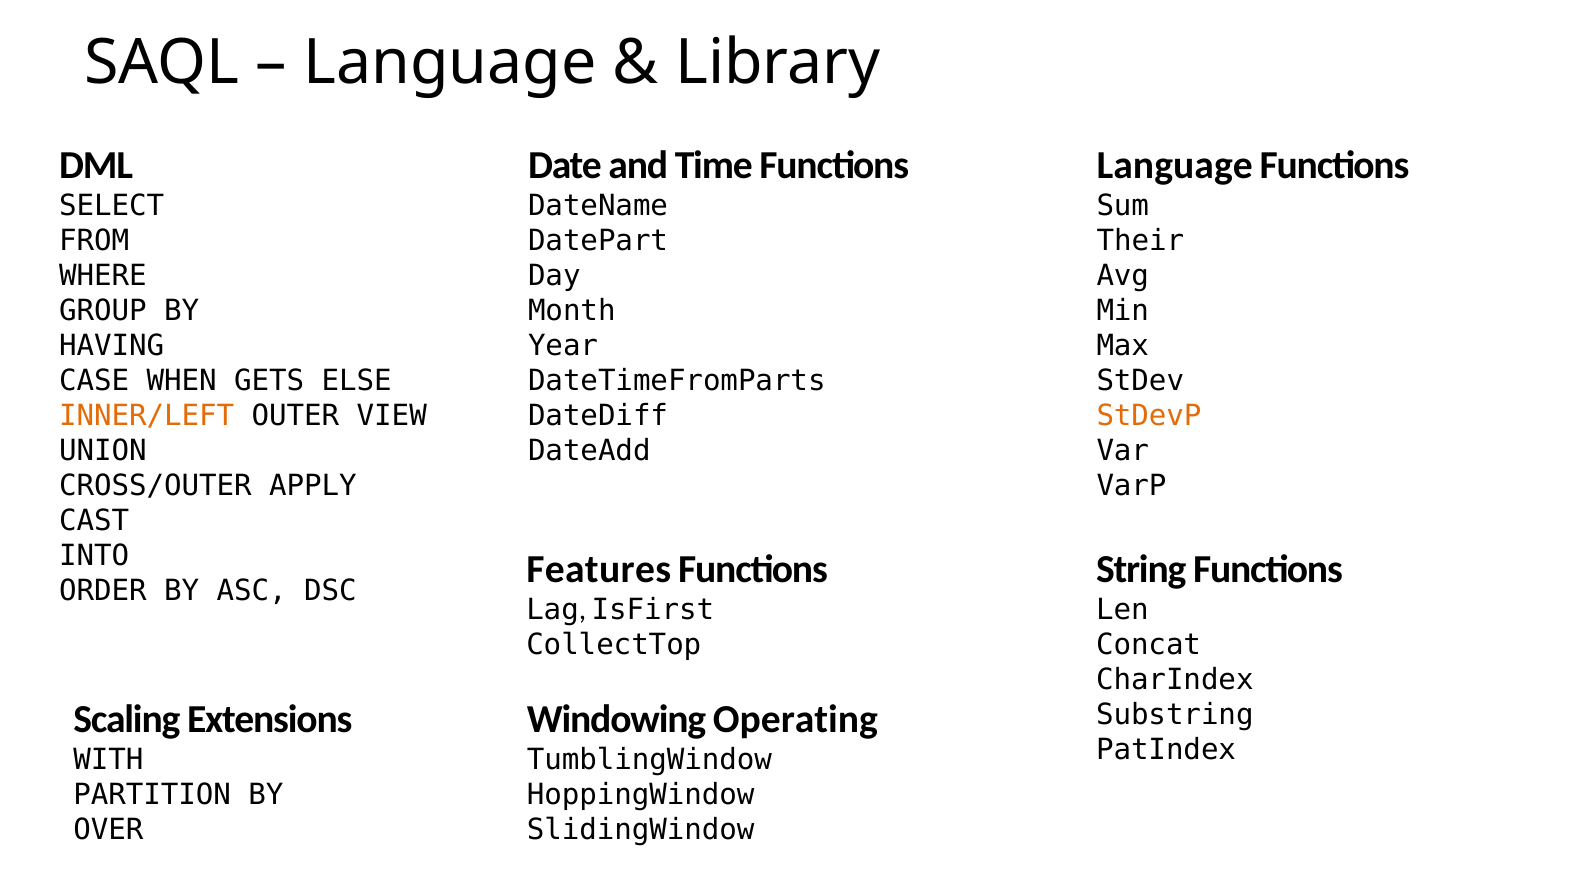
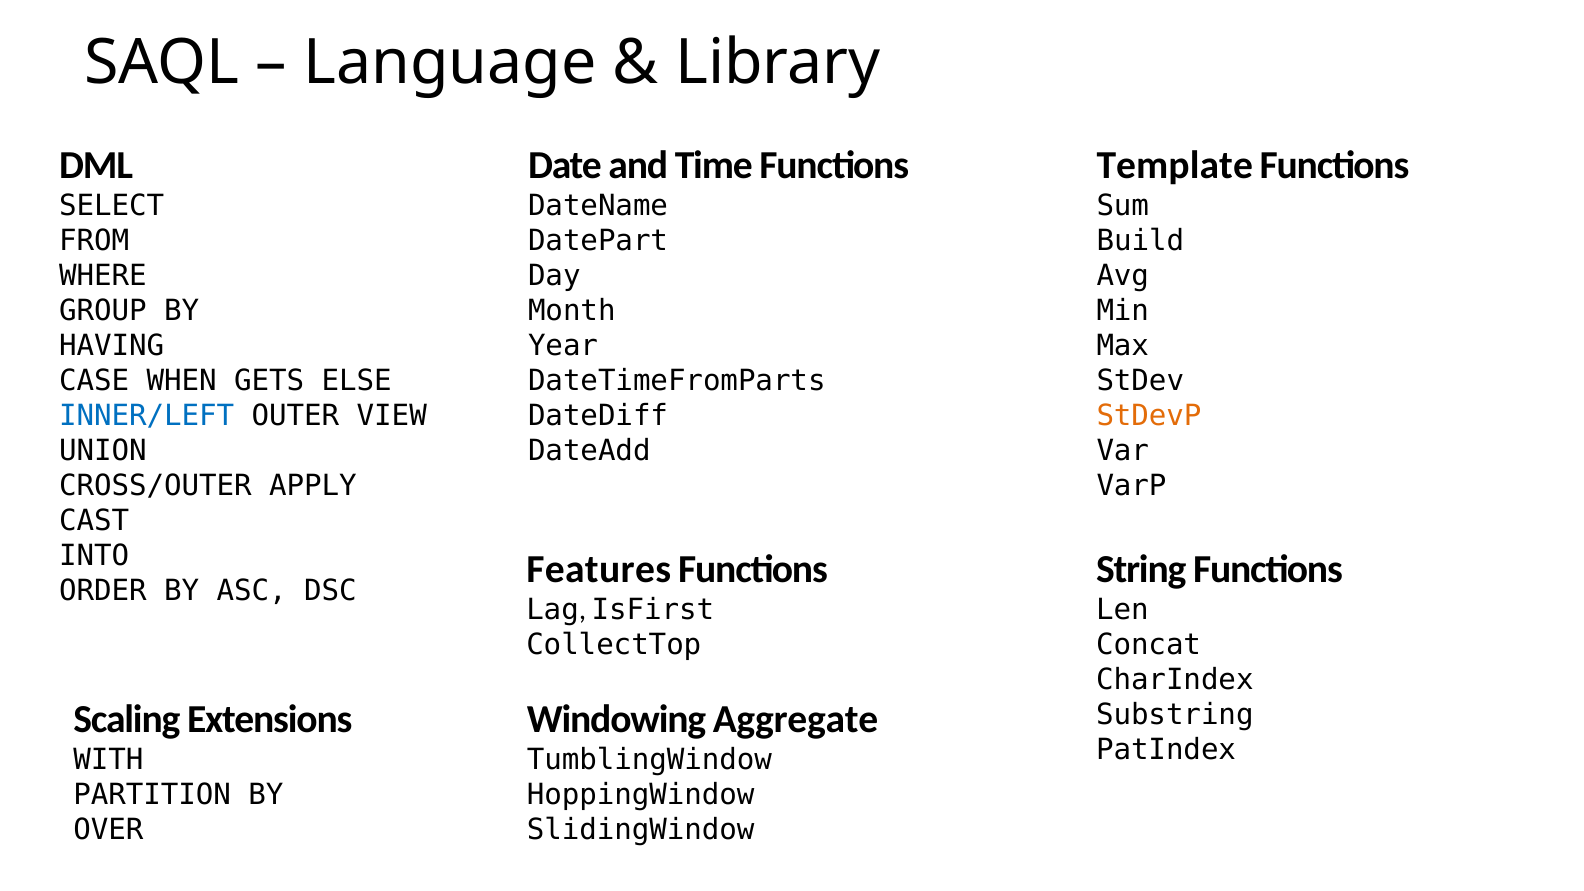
Language at (1175, 165): Language -> Template
Their: Their -> Build
INNER/LEFT colour: orange -> blue
Operating: Operating -> Aggregate
